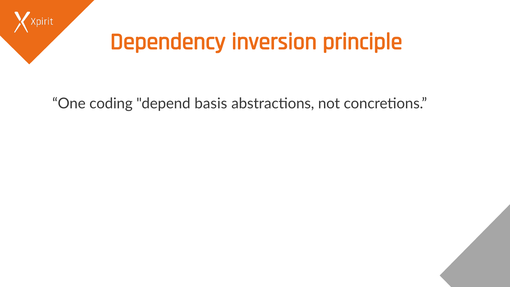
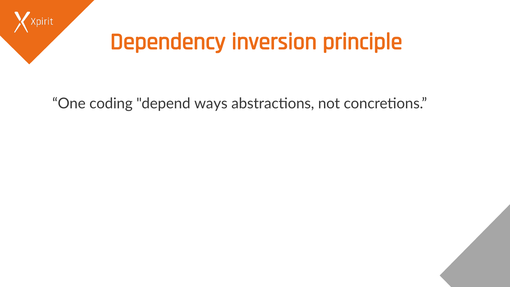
basis: basis -> ways
